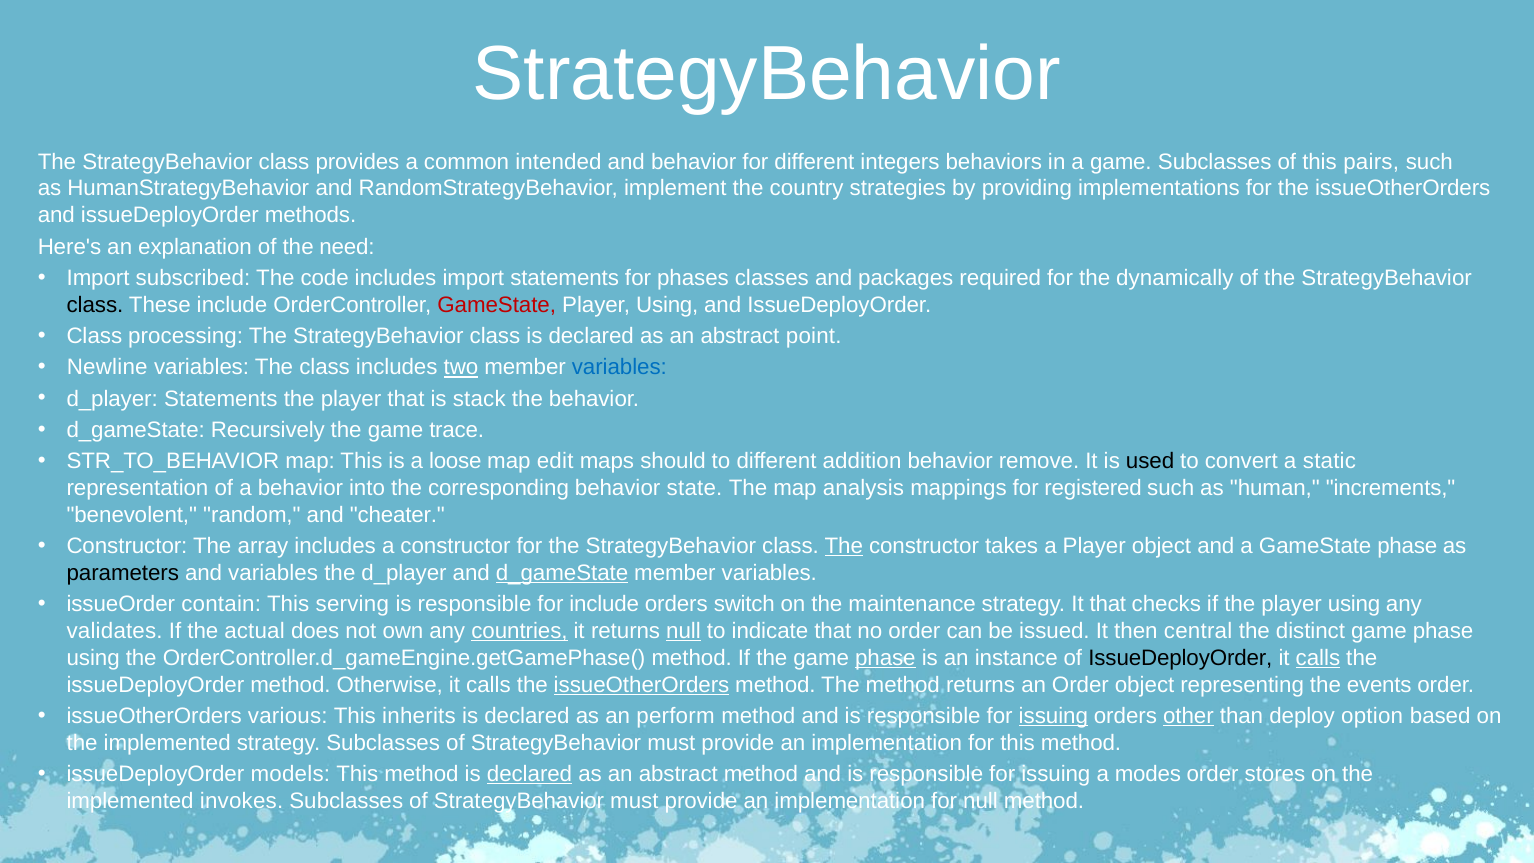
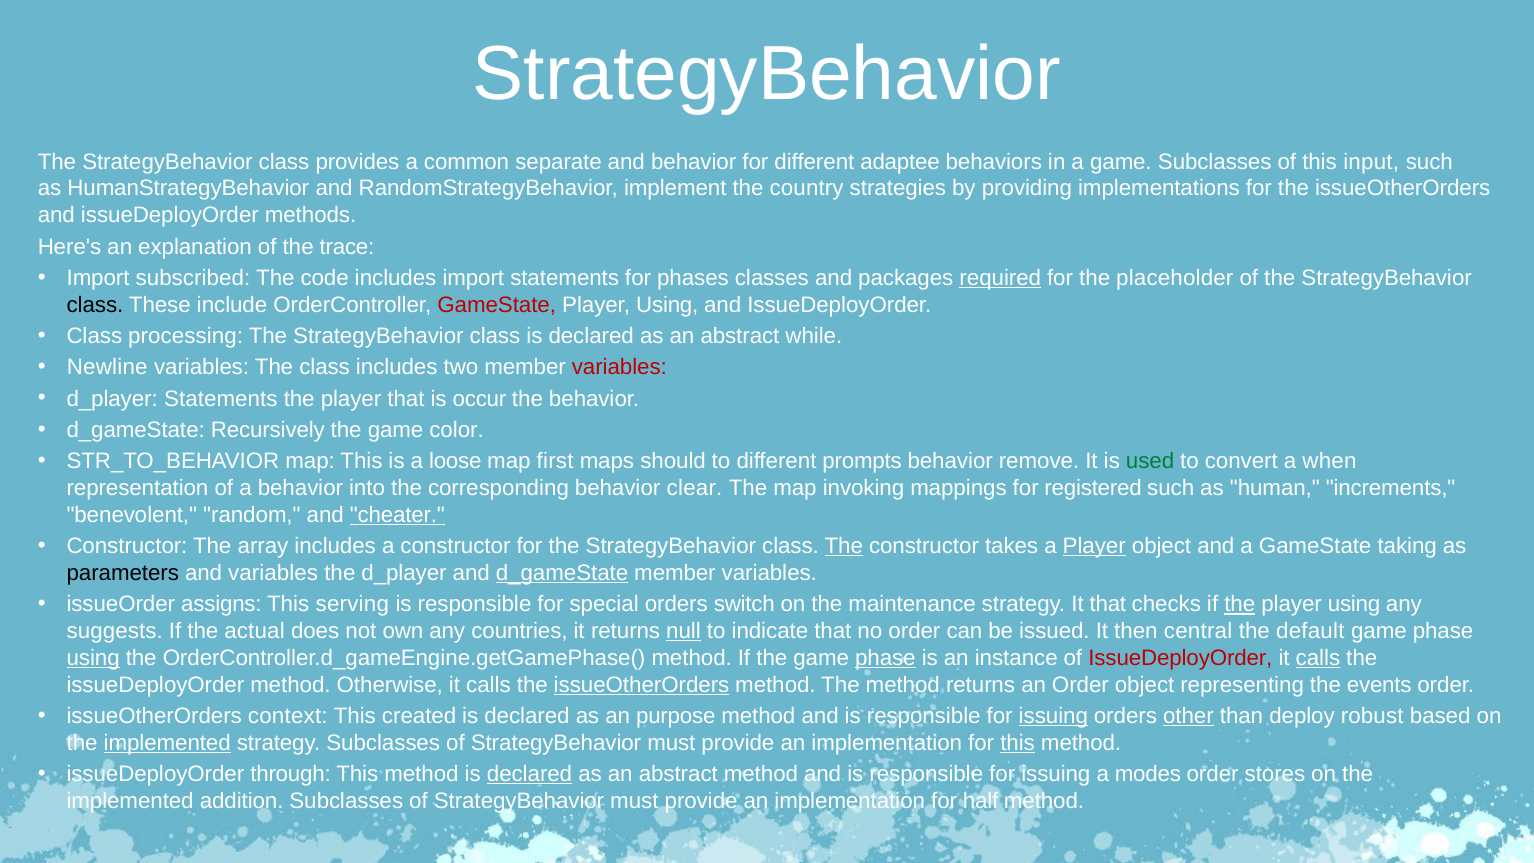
intended: intended -> separate
integers: integers -> adaptee
pairs: pairs -> input
need: need -> trace
required underline: none -> present
dynamically: dynamically -> placeholder
point: point -> while
two underline: present -> none
variables at (619, 367) colour: blue -> red
stack: stack -> occur
trace: trace -> color
edit: edit -> first
addition: addition -> prompts
used colour: black -> green
static: static -> when
state: state -> clear
analysis: analysis -> invoking
cheater underline: none -> present
Player at (1094, 546) underline: none -> present
GameState phase: phase -> taking
contain: contain -> assigns
for include: include -> special
the at (1240, 604) underline: none -> present
validates: validates -> suggests
countries underline: present -> none
distinct: distinct -> default
using at (93, 658) underline: none -> present
IssueDeployOrder at (1180, 658) colour: black -> red
various: various -> context
inherits: inherits -> created
perform: perform -> purpose
option: option -> robust
implemented at (167, 743) underline: none -> present
this at (1018, 743) underline: none -> present
models: models -> through
invokes: invokes -> addition
for null: null -> half
